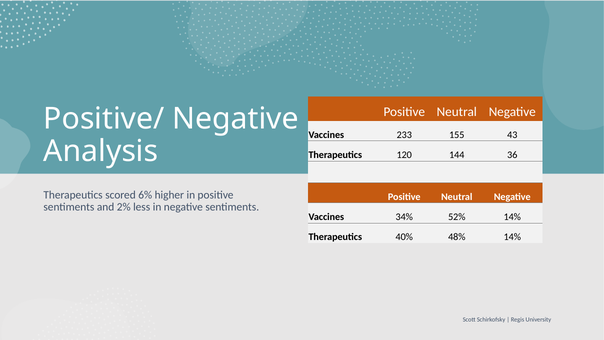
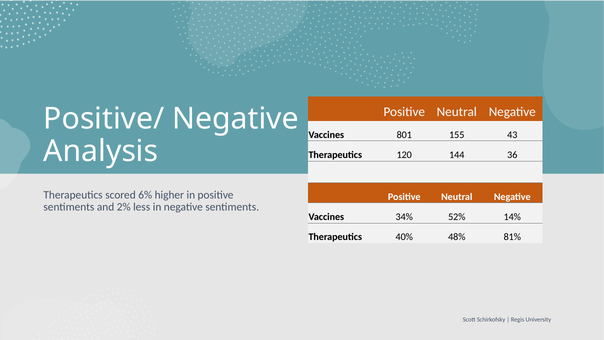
233: 233 -> 801
48% 14%: 14% -> 81%
